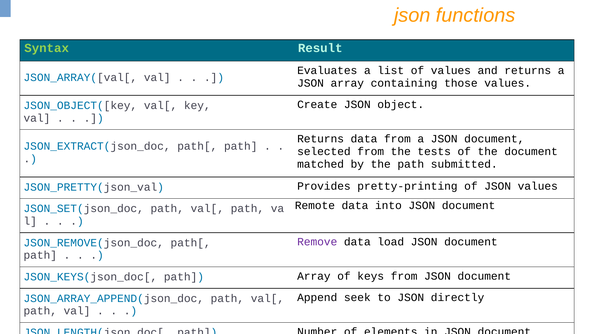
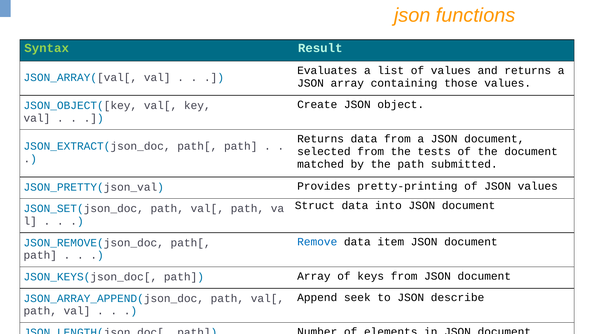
Remote: Remote -> Struct
Remove colour: purple -> blue
load: load -> item
directly: directly -> describe
